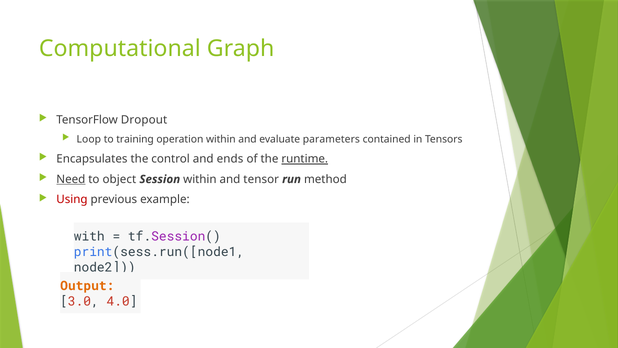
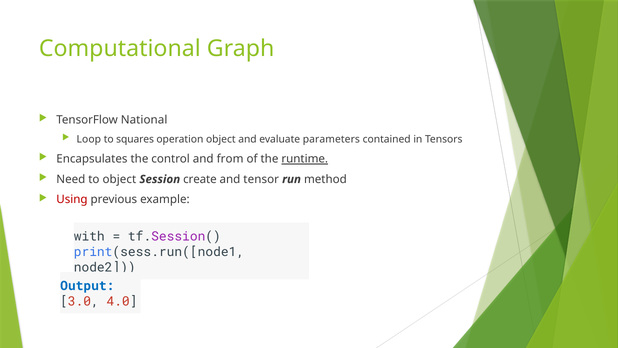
Dropout: Dropout -> National
training: training -> squares
operation within: within -> object
ends: ends -> from
Need underline: present -> none
Session within: within -> create
Output colour: orange -> blue
